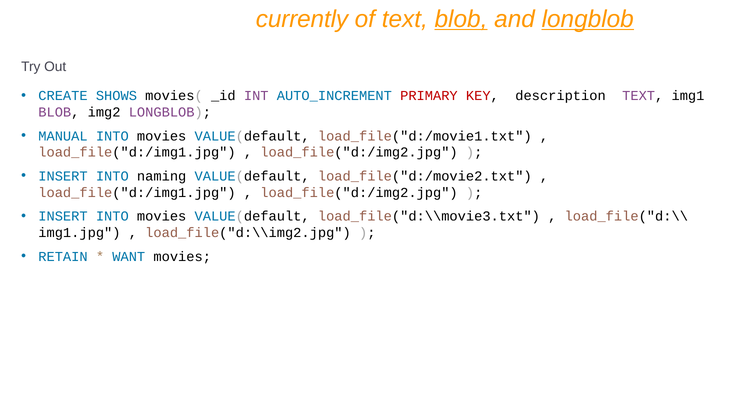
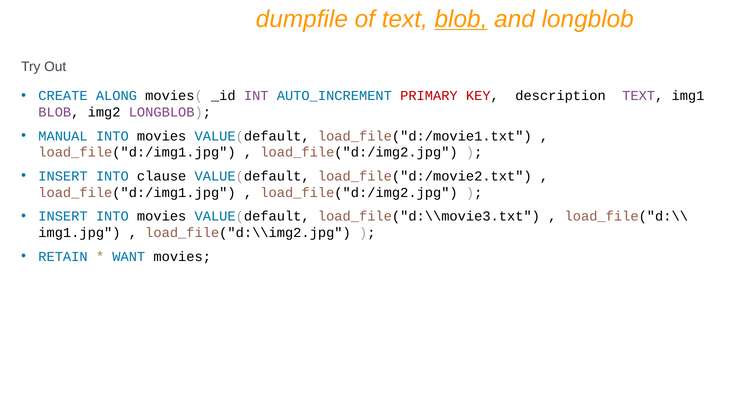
currently: currently -> dumpfile
longblob at (588, 19) underline: present -> none
SHOWS: SHOWS -> ALONG
naming: naming -> clause
